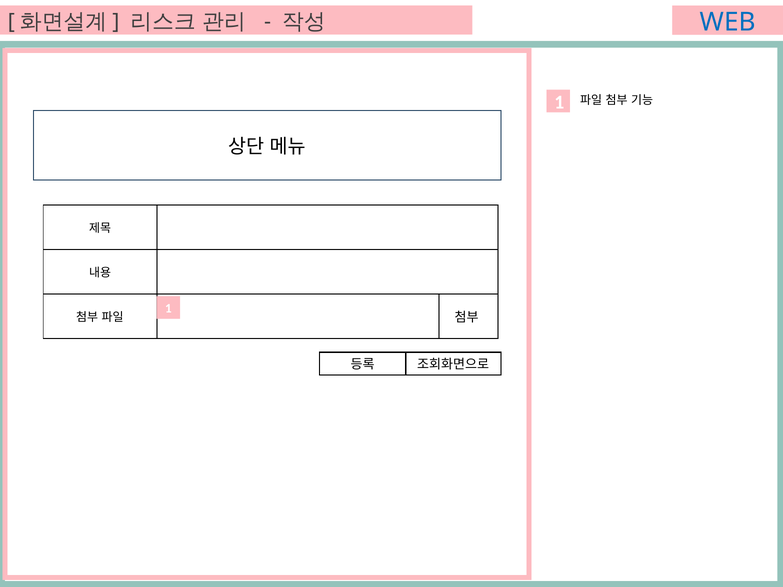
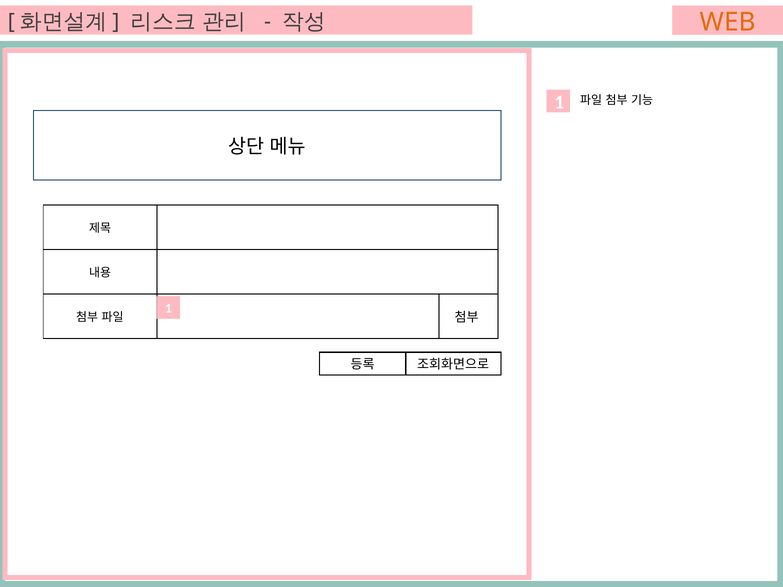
WEB colour: blue -> orange
